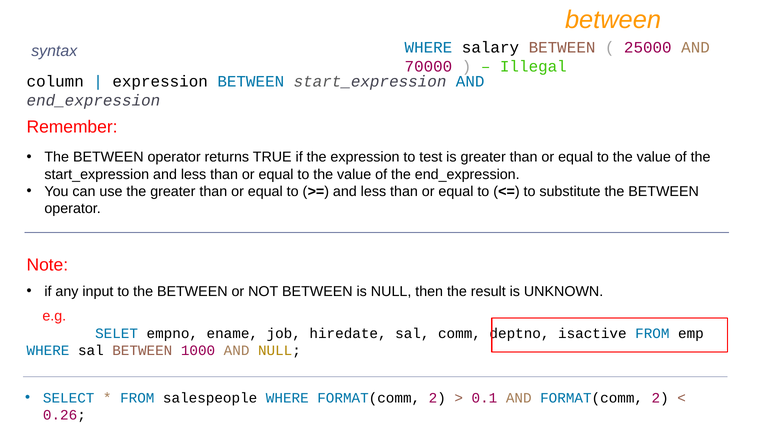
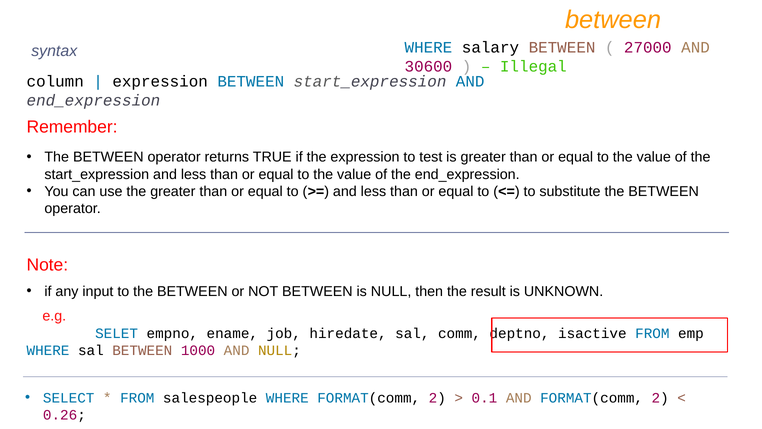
25000: 25000 -> 27000
70000: 70000 -> 30600
